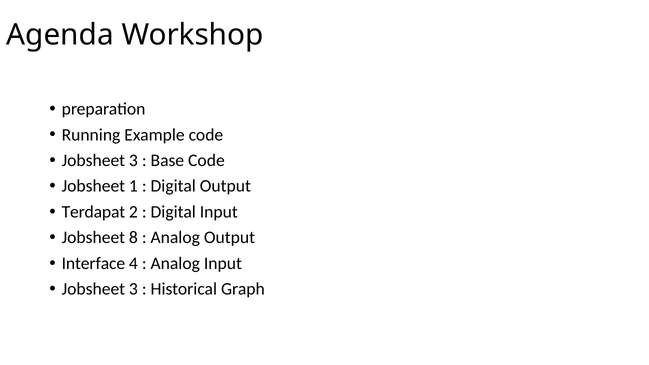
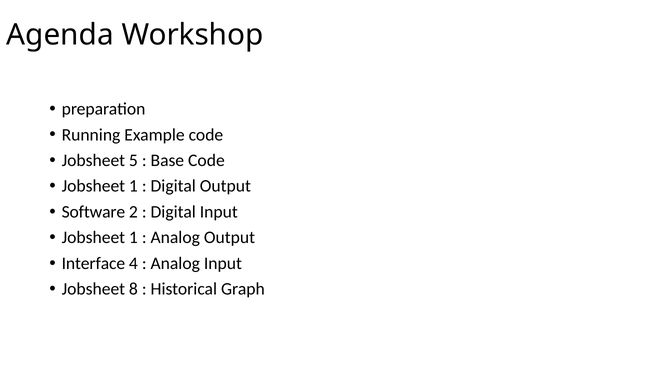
3 at (133, 160): 3 -> 5
Terdapat: Terdapat -> Software
8 at (133, 238): 8 -> 1
3 at (133, 289): 3 -> 8
